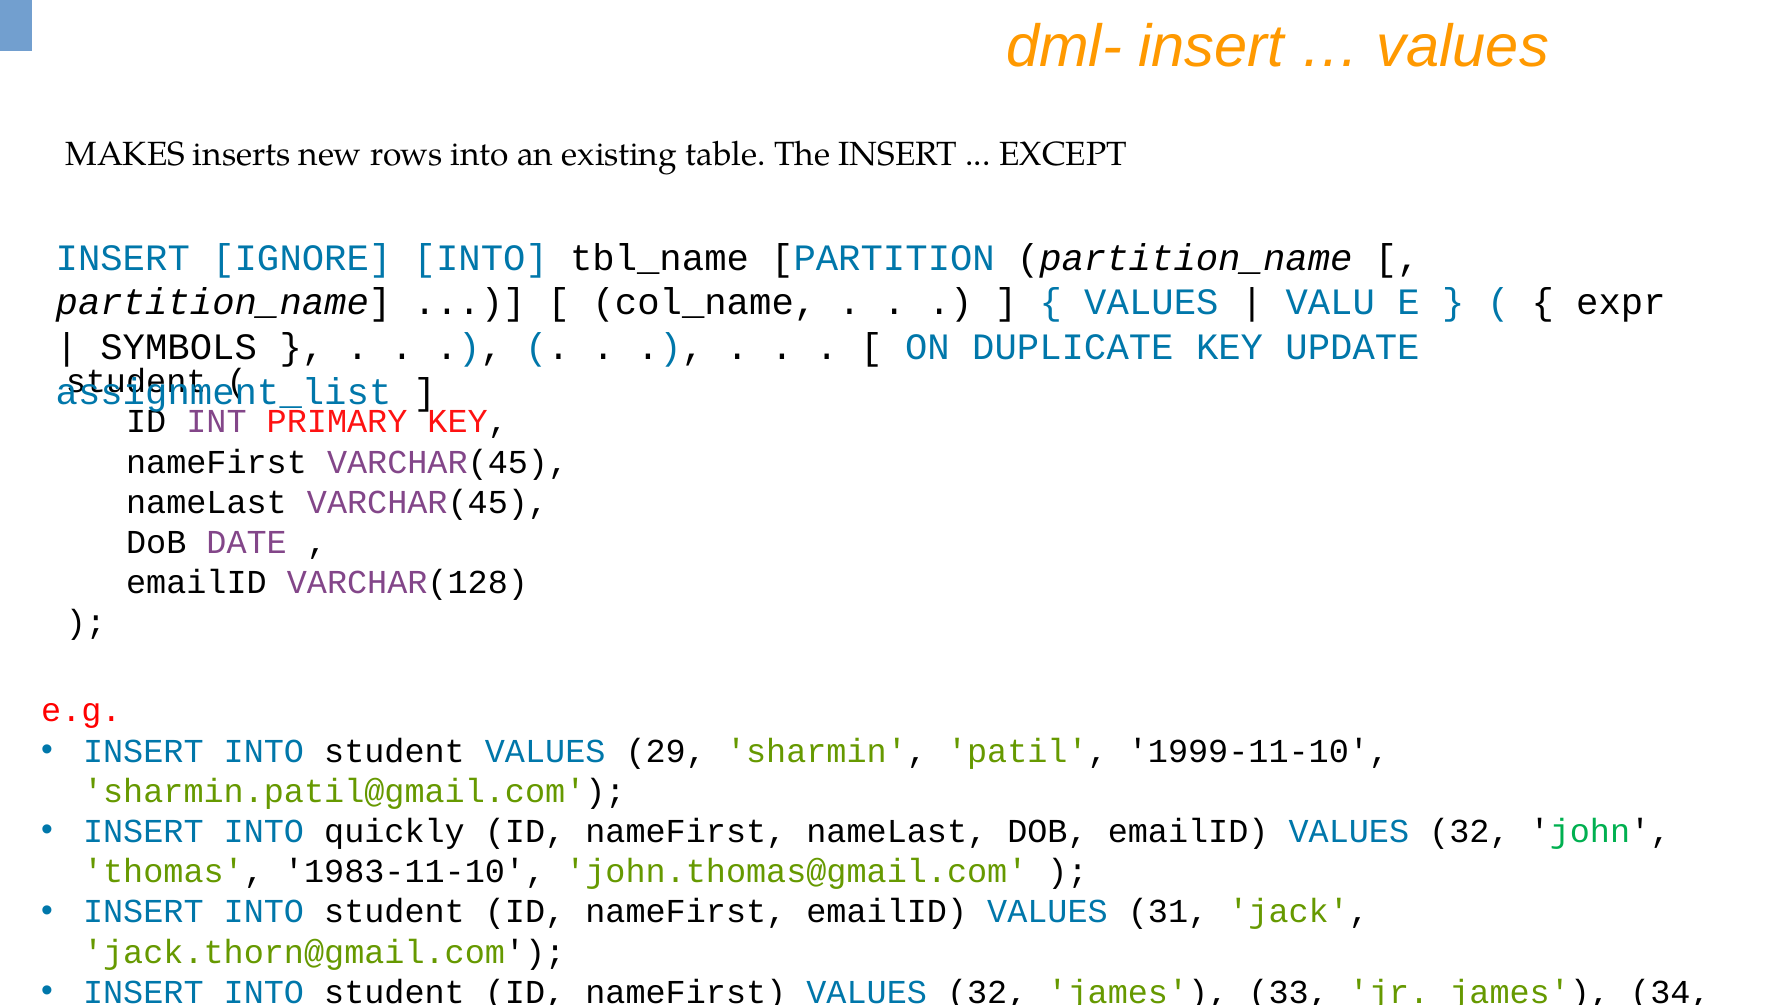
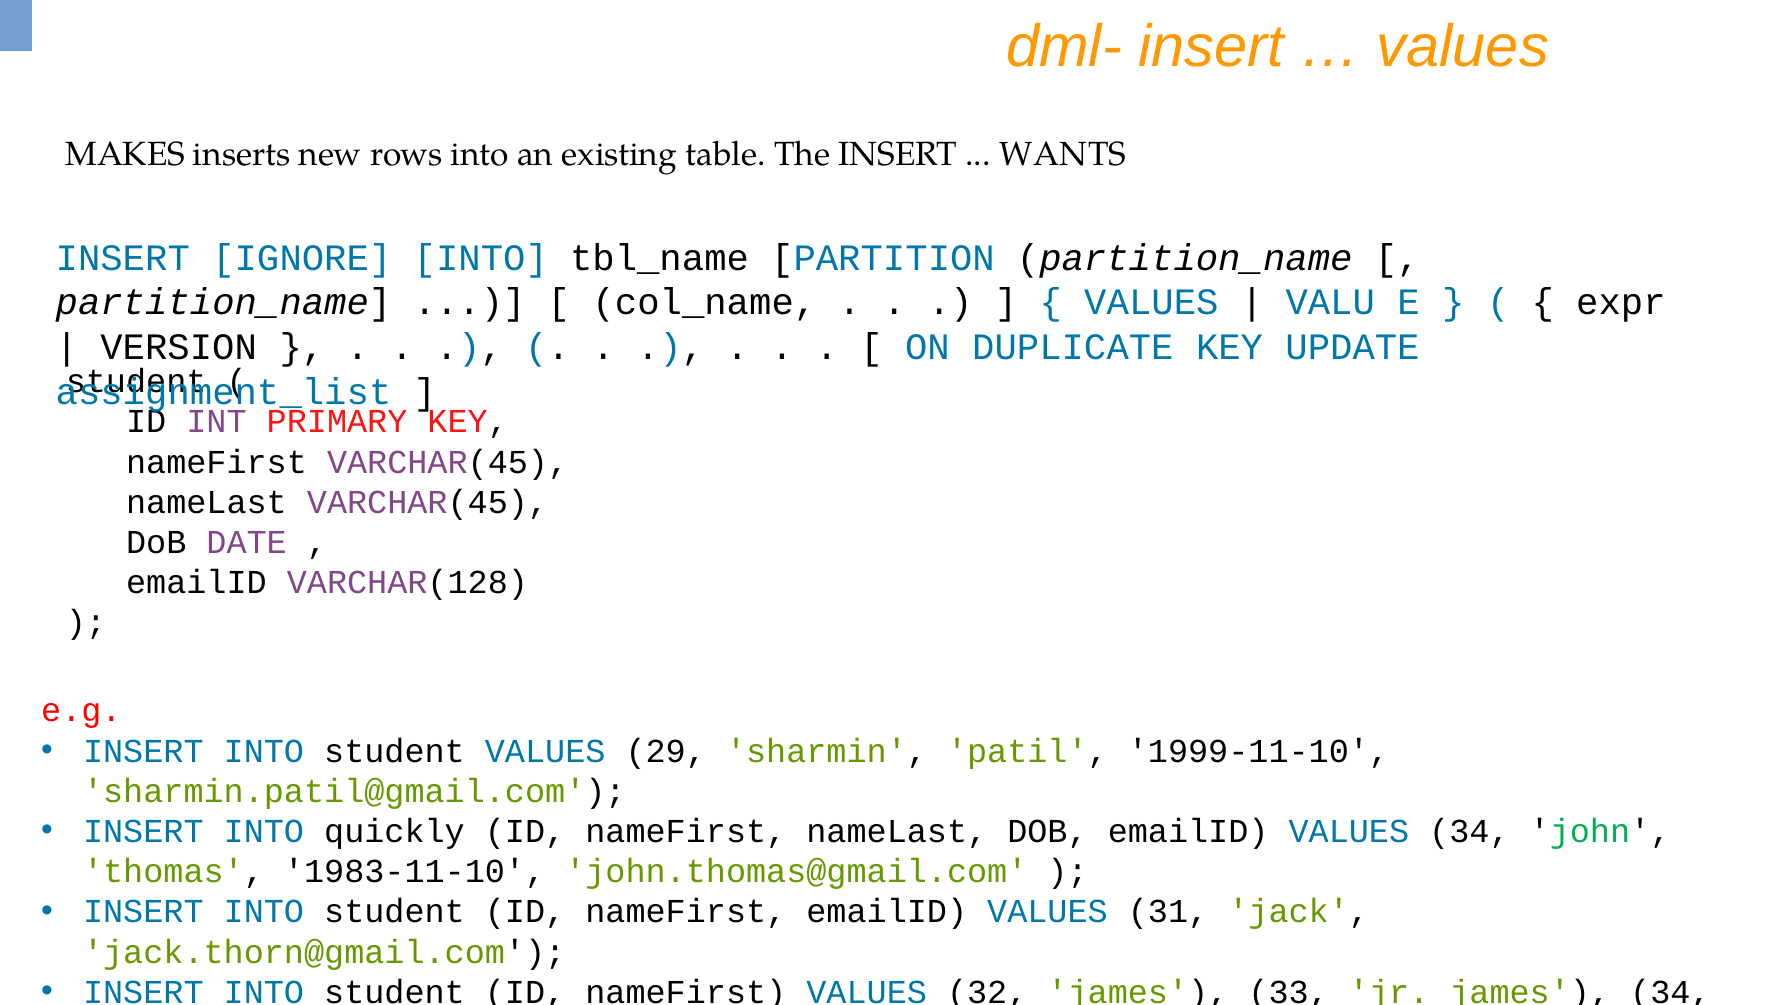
EXCEPT: EXCEPT -> WANTS
SYMBOLS: SYMBOLS -> VERSION
emailID VALUES 32: 32 -> 34
